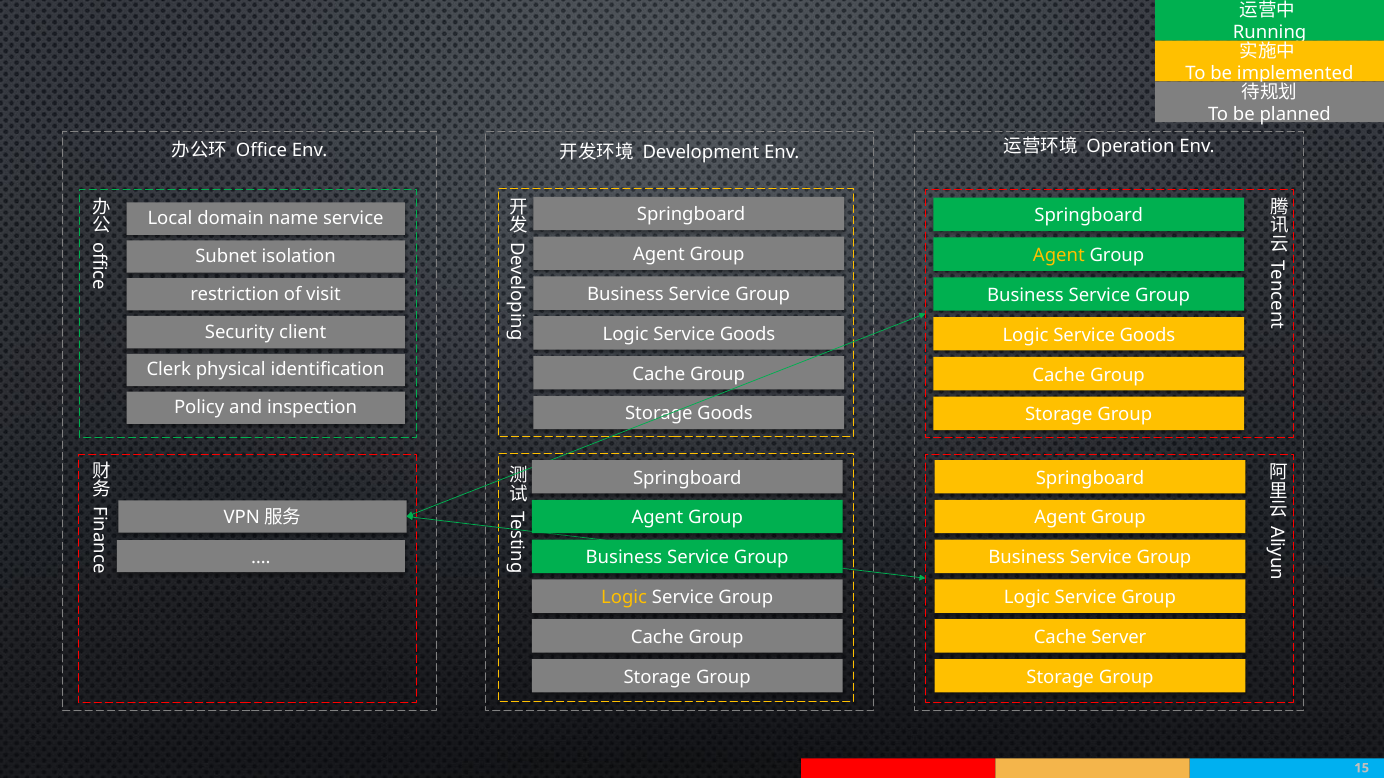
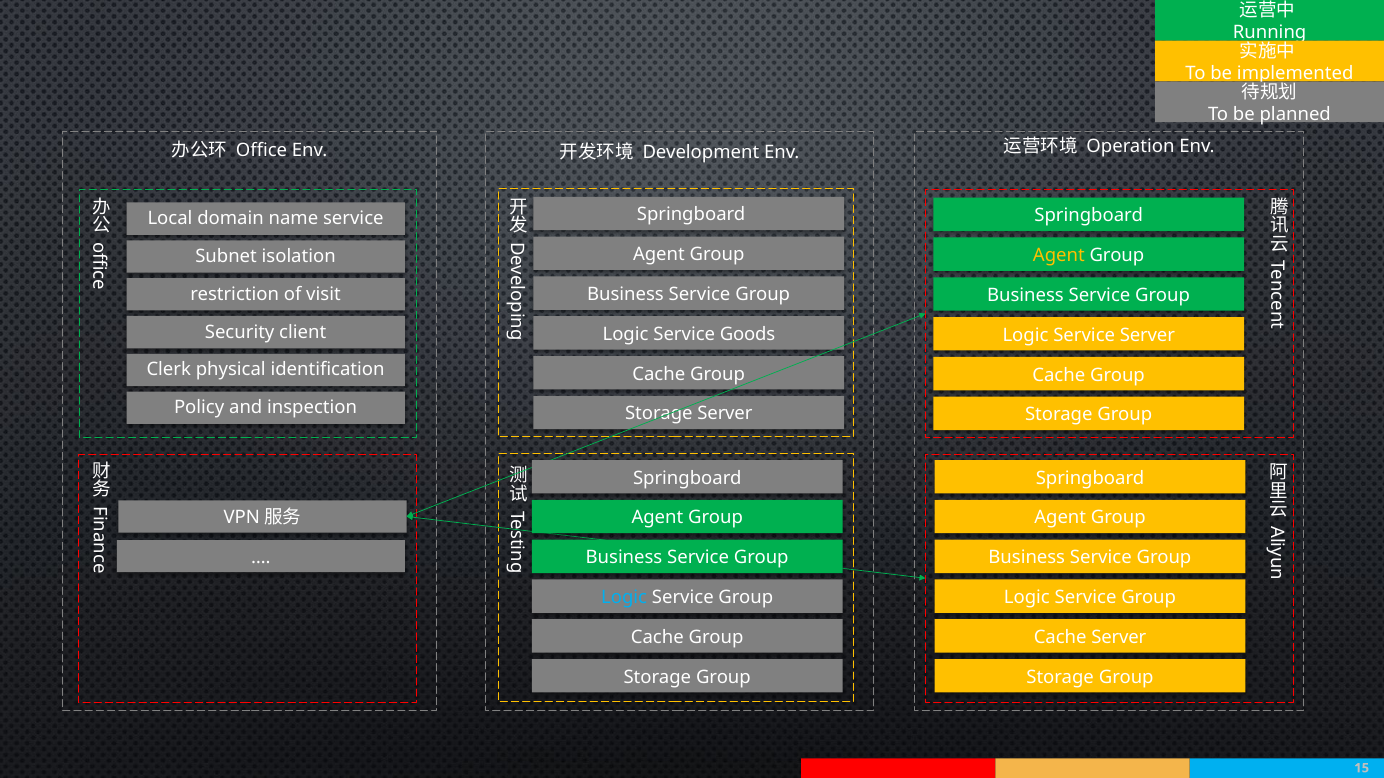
Goods at (1147, 335): Goods -> Server
Storage Goods: Goods -> Server
Logic at (624, 598) colour: yellow -> light blue
